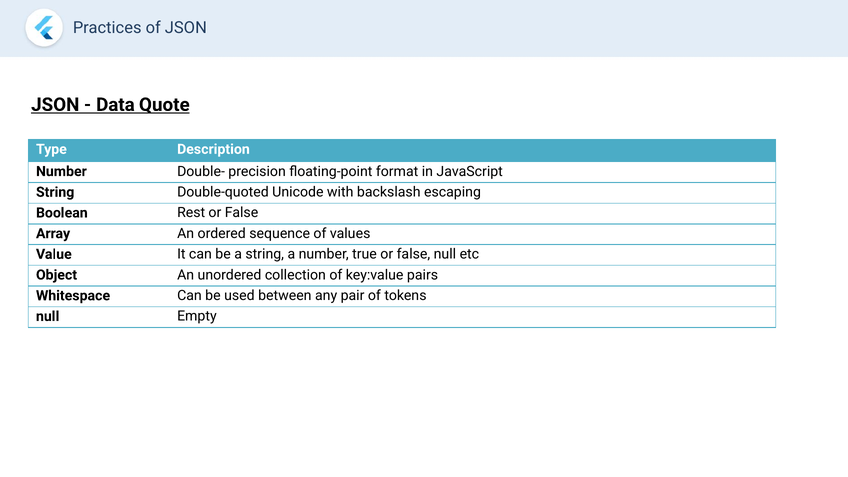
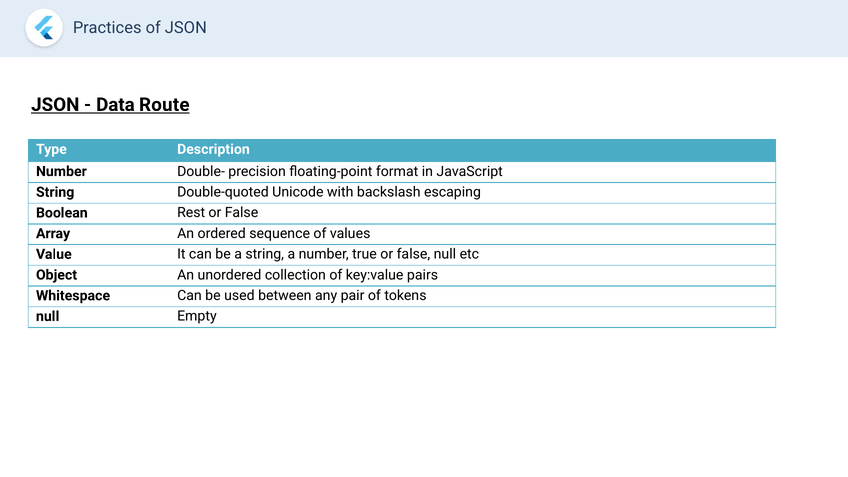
Quote: Quote -> Route
